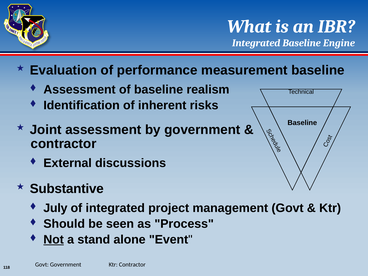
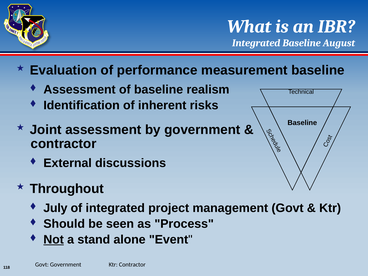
Engine: Engine -> August
Substantive: Substantive -> Throughout
